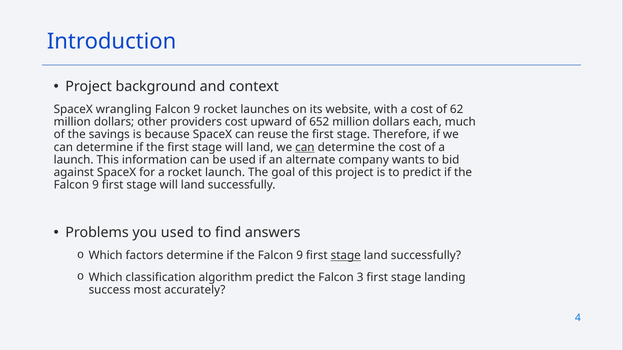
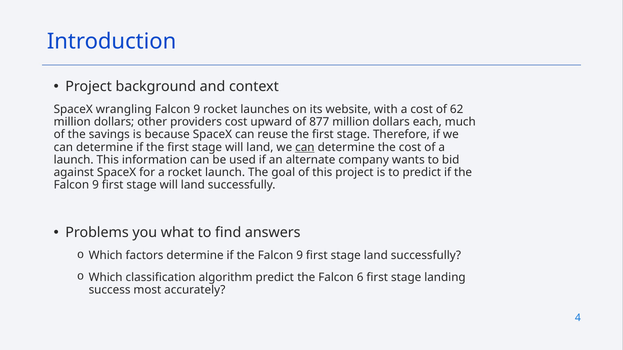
652: 652 -> 877
you used: used -> what
stage at (346, 256) underline: present -> none
3: 3 -> 6
